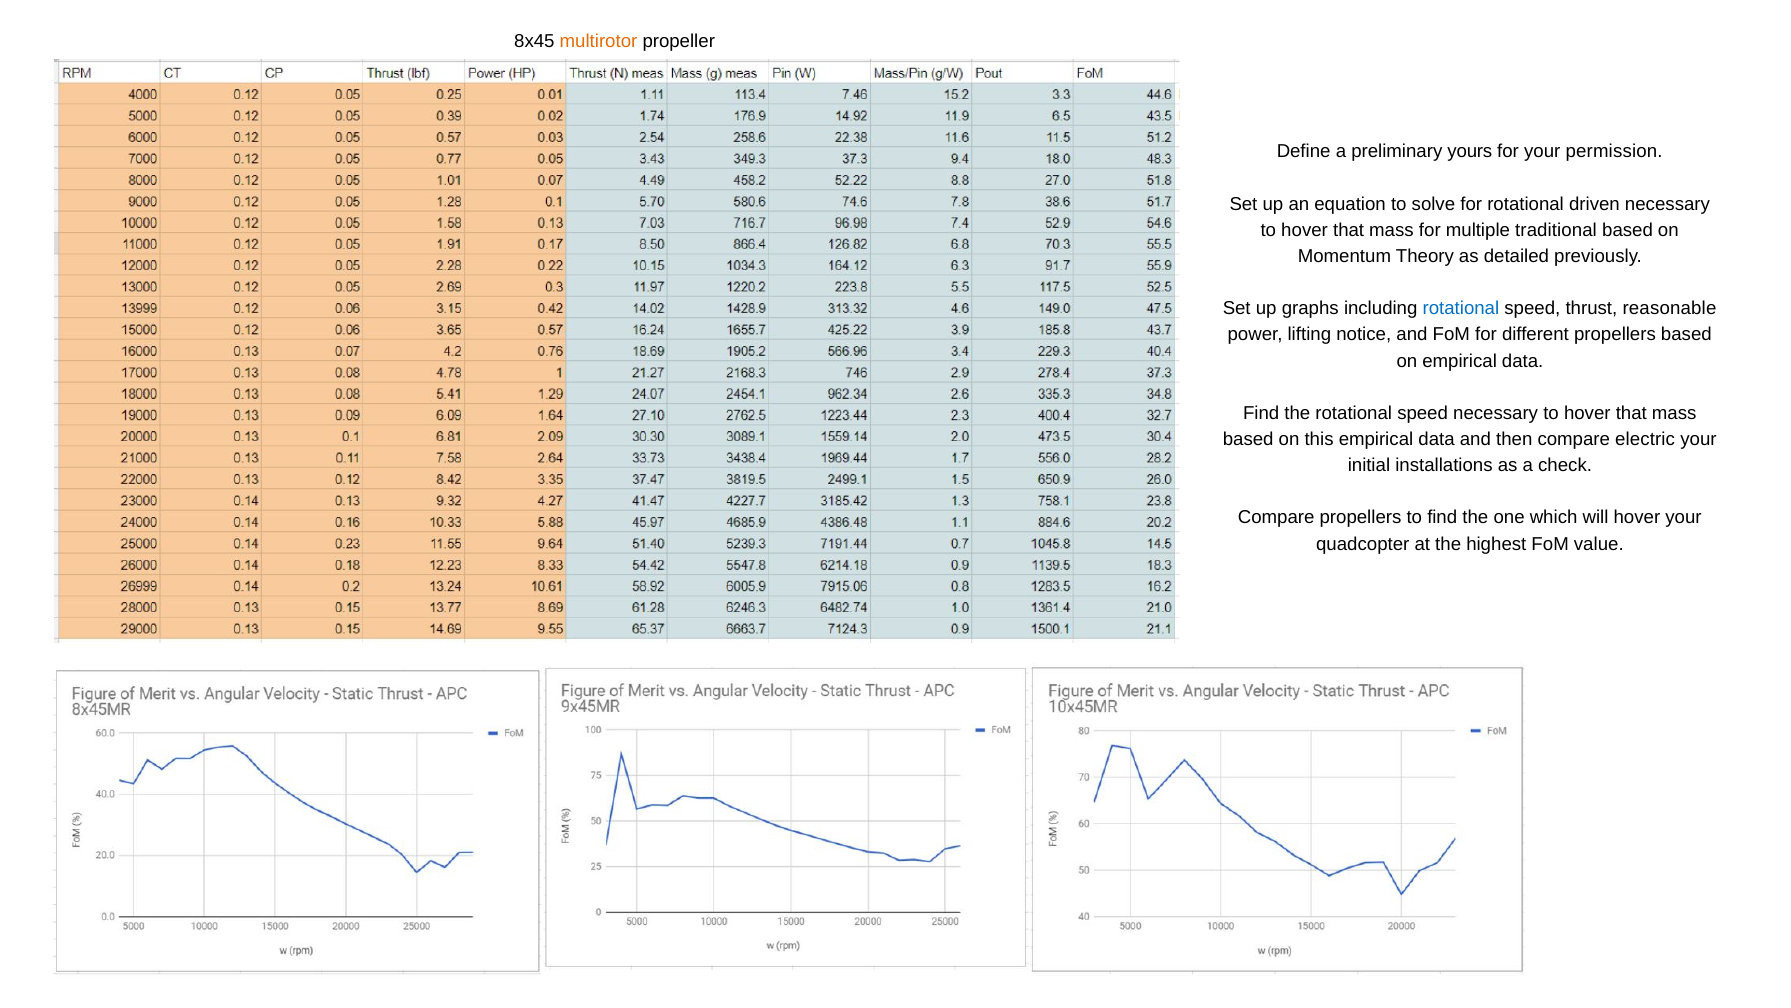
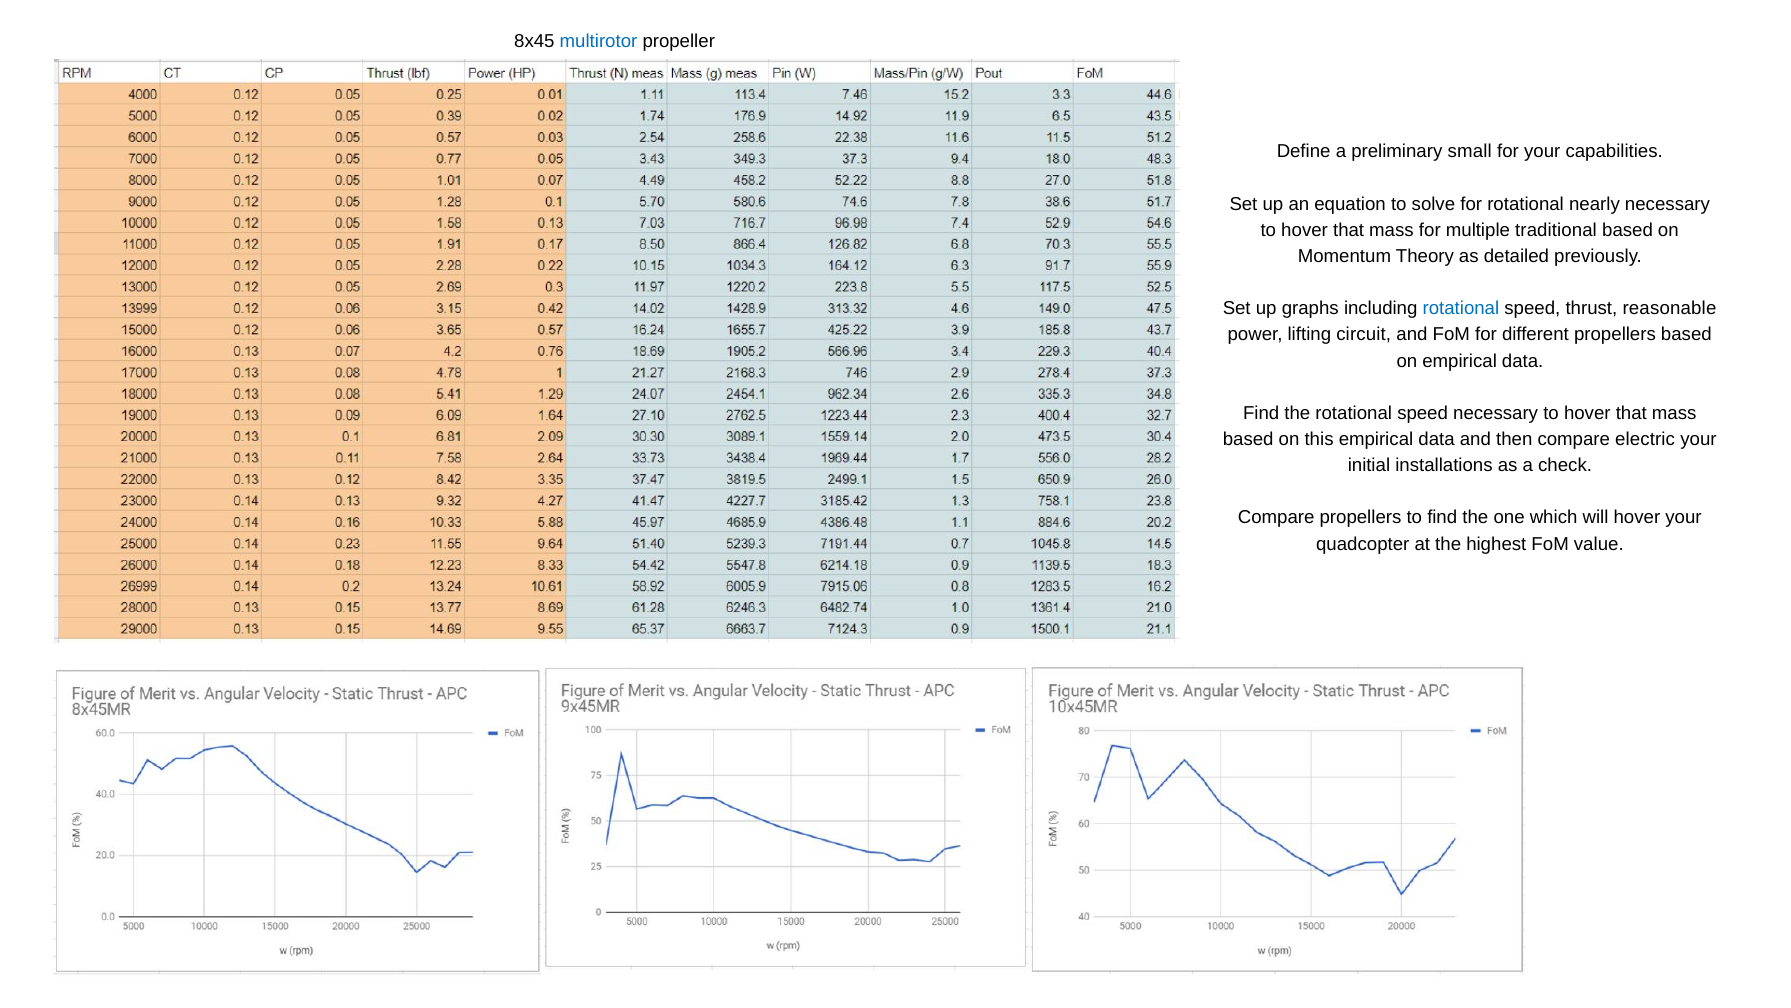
multirotor colour: orange -> blue
yours: yours -> small
permission: permission -> capabilities
driven: driven -> nearly
notice: notice -> circuit
